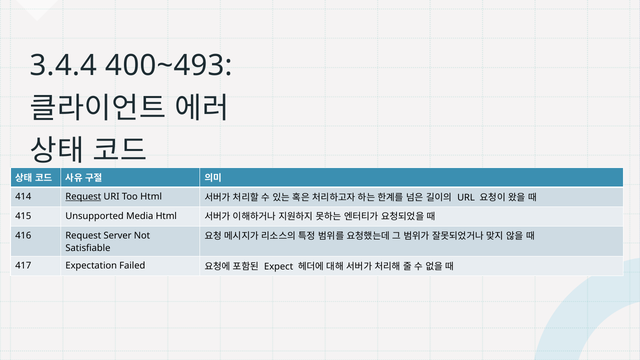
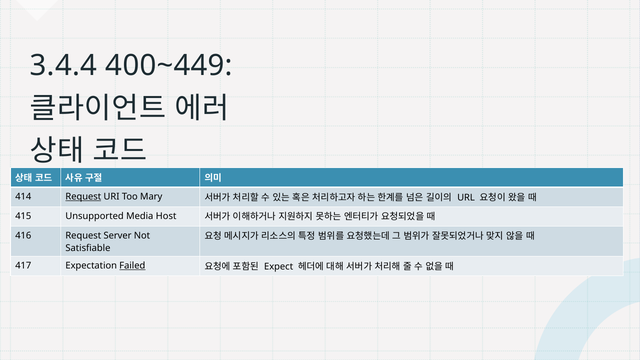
400~493: 400~493 -> 400~449
Too Html: Html -> Mary
Media Html: Html -> Host
Failed underline: none -> present
